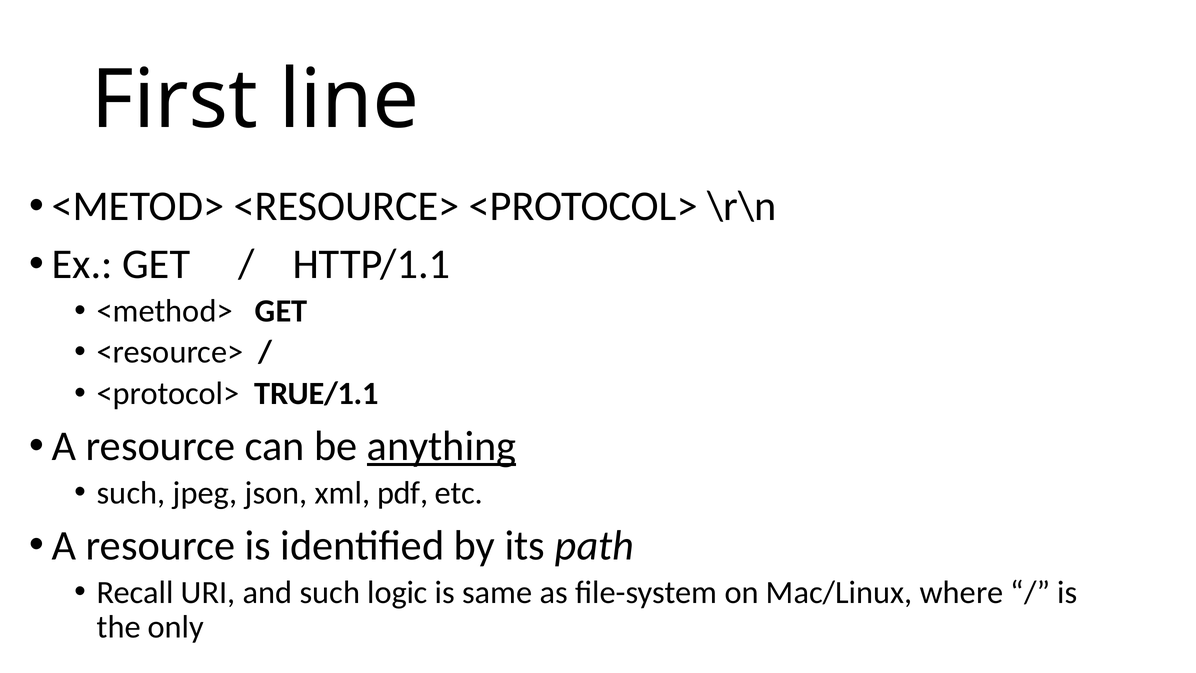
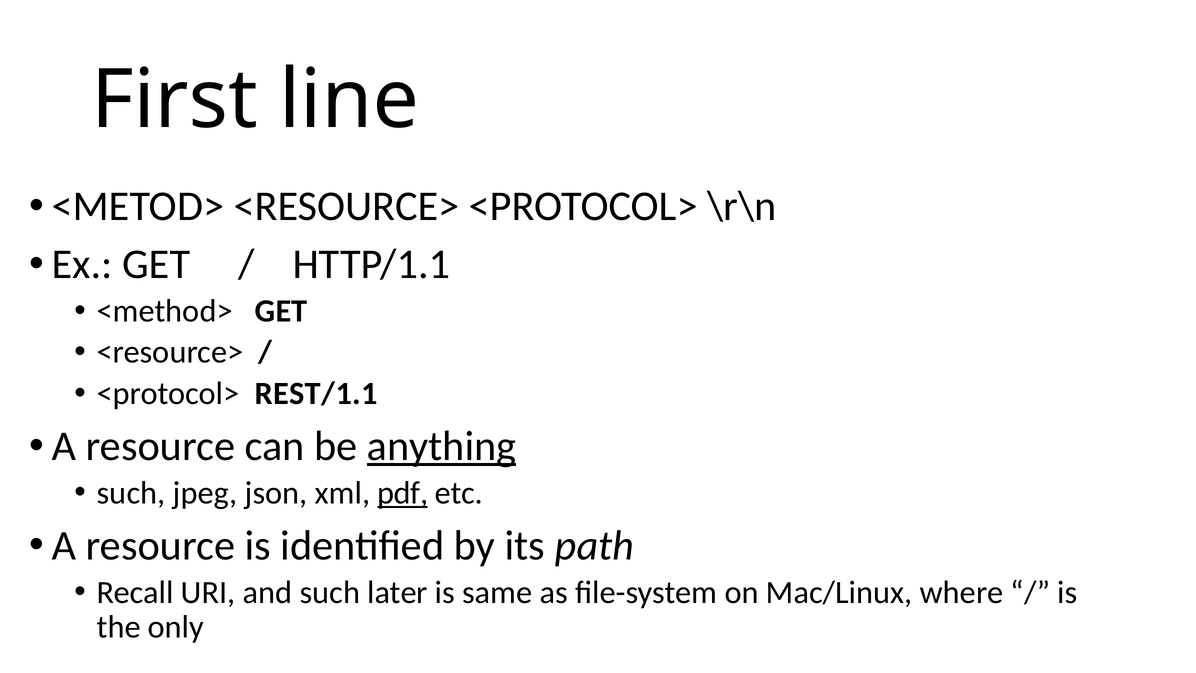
TRUE/1.1: TRUE/1.1 -> REST/1.1
pdf underline: none -> present
logic: logic -> later
